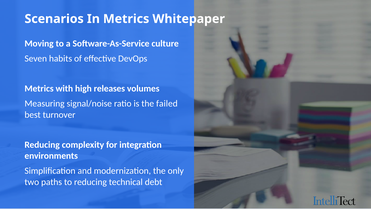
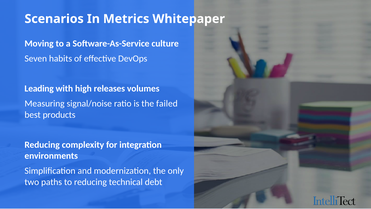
Metrics at (39, 88): Metrics -> Leading
turnover: turnover -> products
